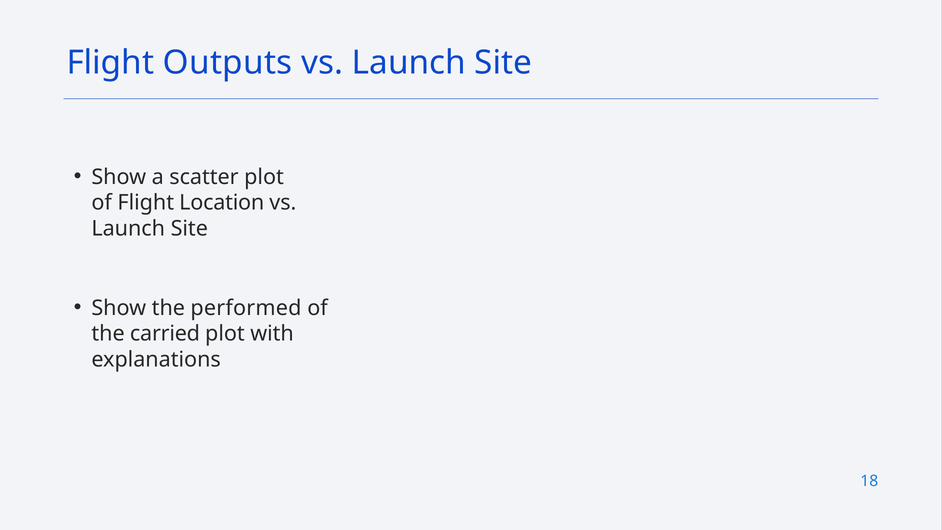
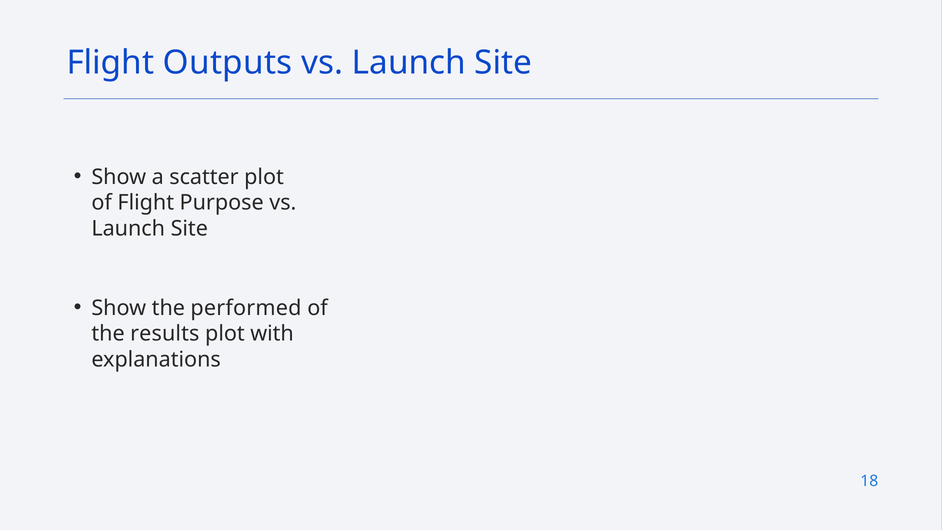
Location: Location -> Purpose
carried: carried -> results
